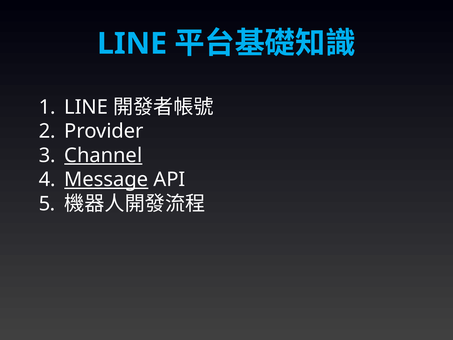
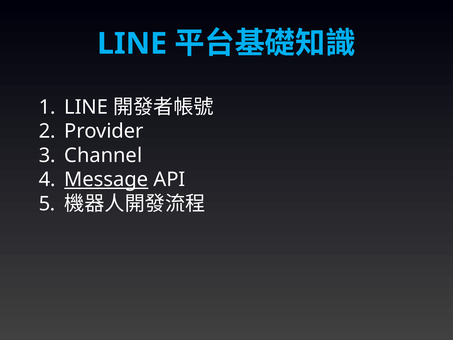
Channel underline: present -> none
